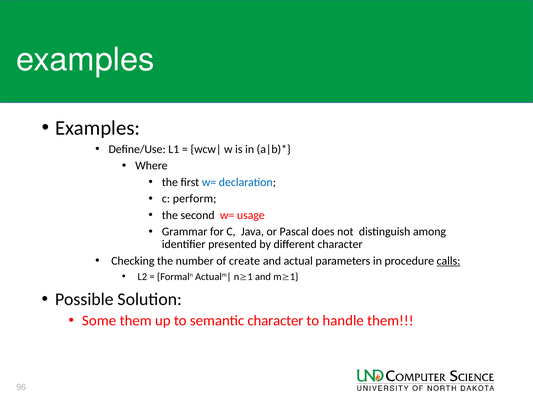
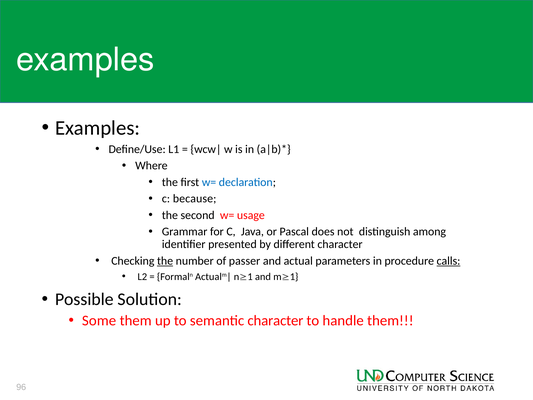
perform: perform -> because
the at (165, 261) underline: none -> present
create: create -> passer
